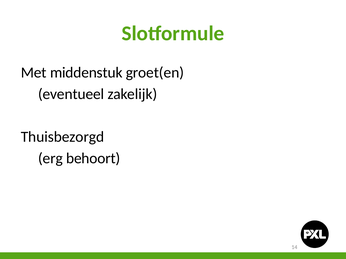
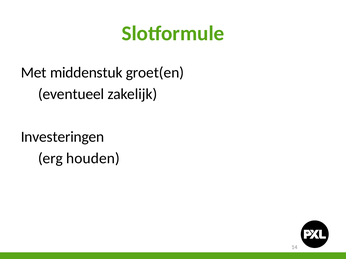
Thuisbezorgd: Thuisbezorgd -> Investeringen
behoort: behoort -> houden
